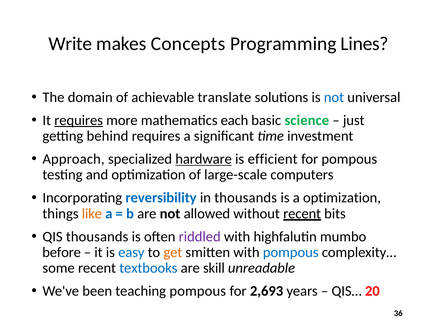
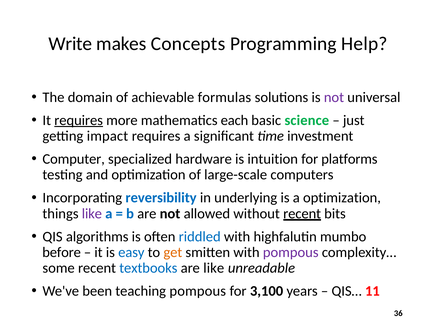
Lines: Lines -> Help
translate: translate -> formulas
not at (334, 97) colour: blue -> purple
behind: behind -> impact
Approach: Approach -> Computer
hardware underline: present -> none
efficient: efficient -> intuition
for pompous: pompous -> platforms
in thousands: thousands -> underlying
like at (92, 213) colour: orange -> purple
QIS thousands: thousands -> algorithms
riddled colour: purple -> blue
pompous at (291, 252) colour: blue -> purple
are skill: skill -> like
2,693: 2,693 -> 3,100
20: 20 -> 11
